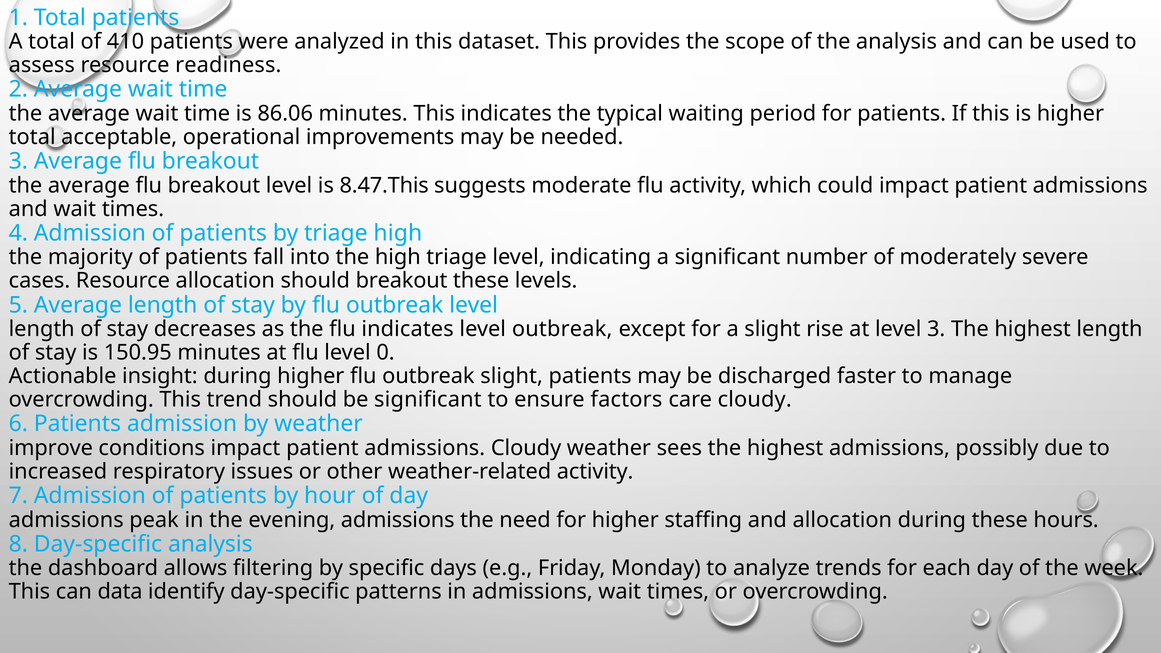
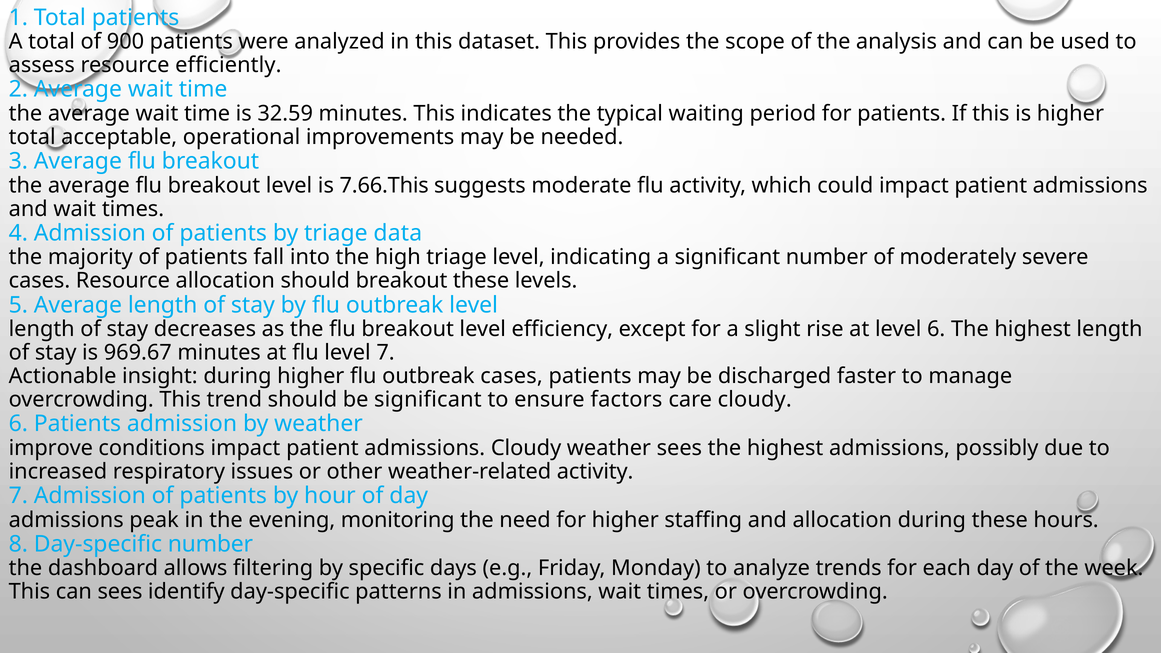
410: 410 -> 900
readiness: readiness -> efficiently
86.06: 86.06 -> 32.59
8.47.This: 8.47.This -> 7.66.This
triage high: high -> data
the flu indicates: indicates -> breakout
level outbreak: outbreak -> efficiency
level 3: 3 -> 6
150.95: 150.95 -> 969.67
level 0: 0 -> 7
outbreak slight: slight -> cases
evening admissions: admissions -> monitoring
Day-specific analysis: analysis -> number
can data: data -> sees
